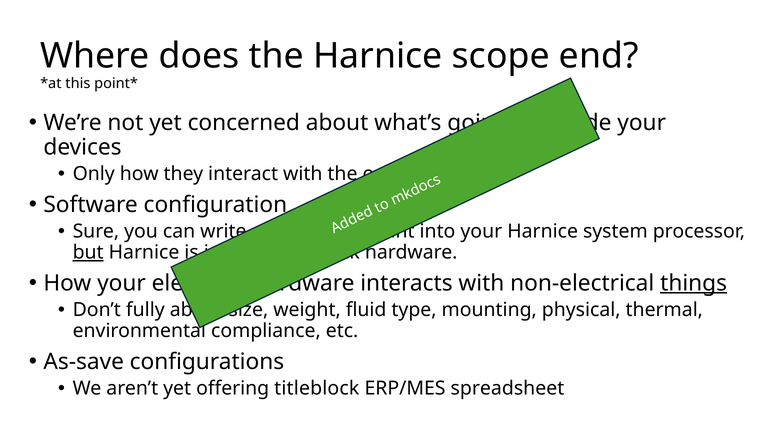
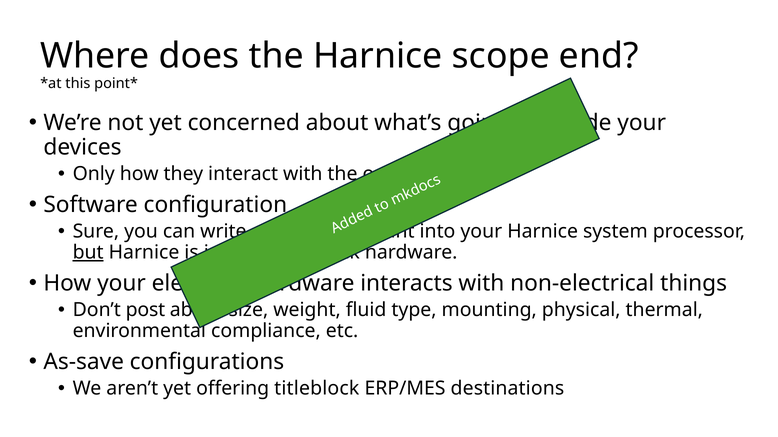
things underline: present -> none
fully: fully -> post
spreadsheet: spreadsheet -> destinations
